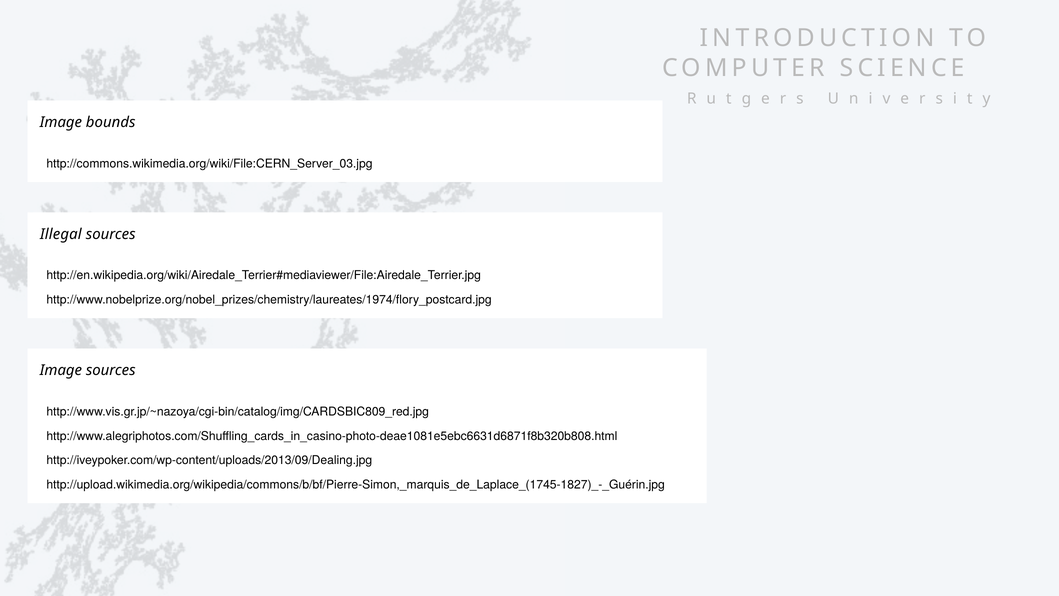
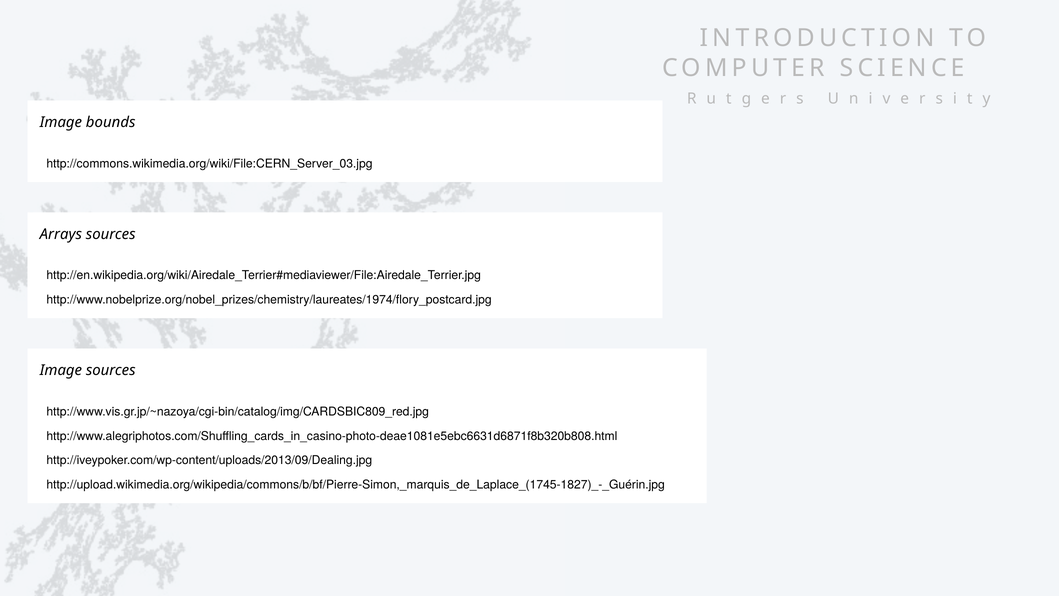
Illegal: Illegal -> Arrays
